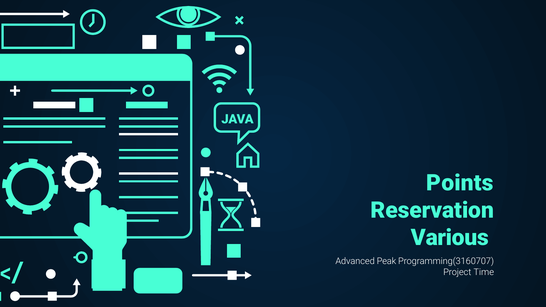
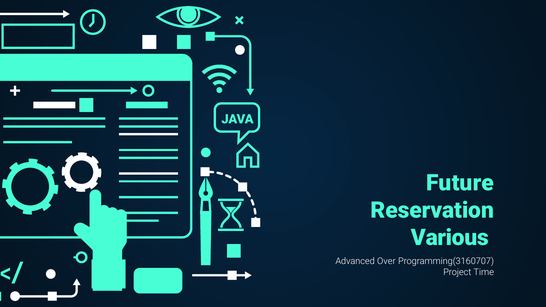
Points: Points -> Future
Peak: Peak -> Over
